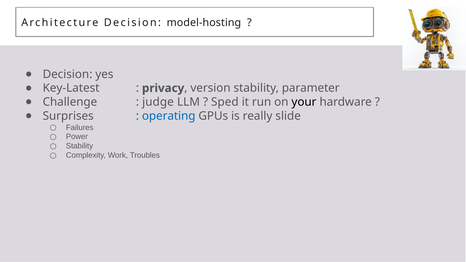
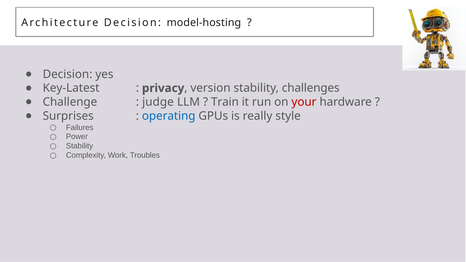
parameter: parameter -> challenges
Sped: Sped -> Train
your colour: black -> red
slide: slide -> style
